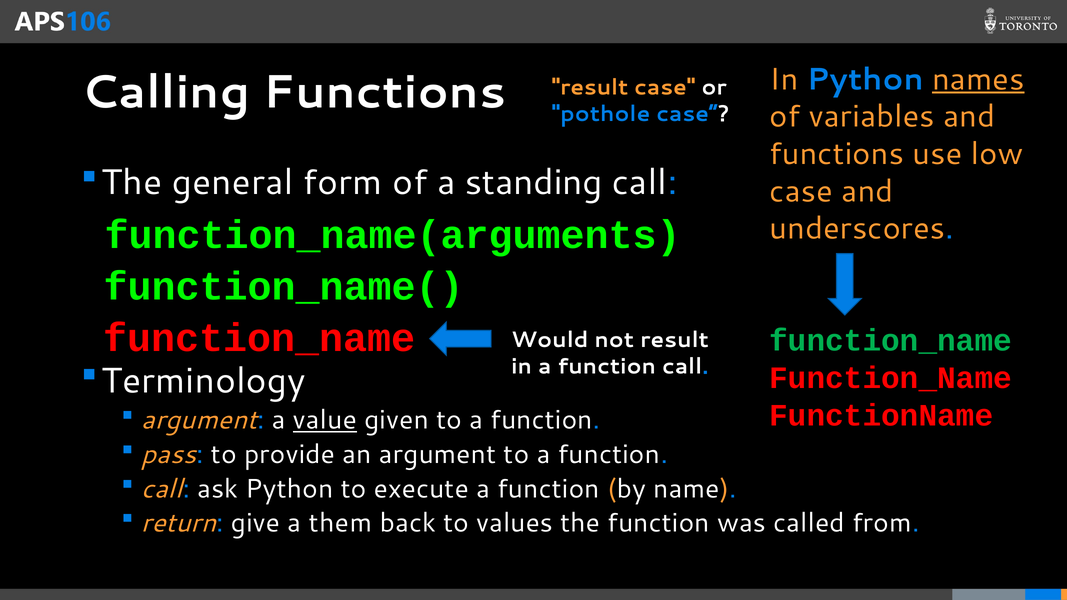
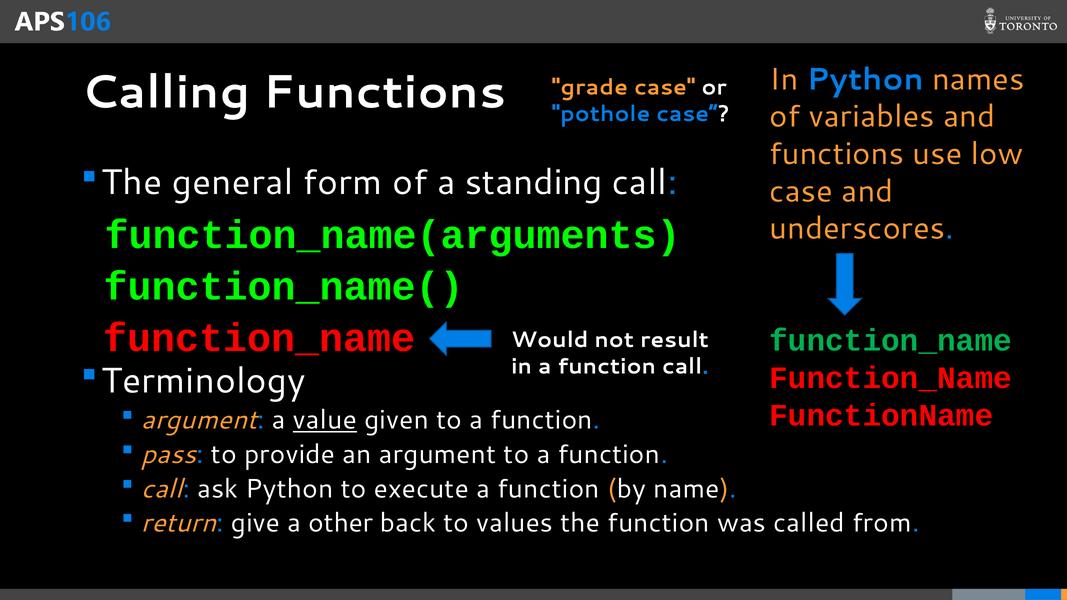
names underline: present -> none
result at (590, 87): result -> grade
them: them -> other
